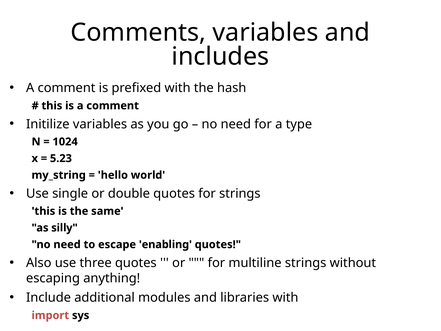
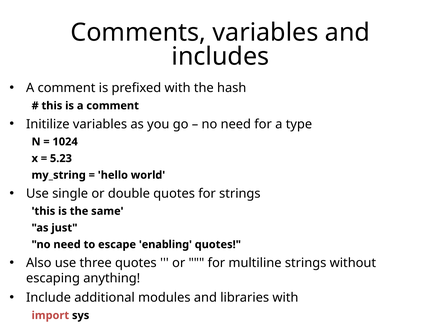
silly: silly -> just
